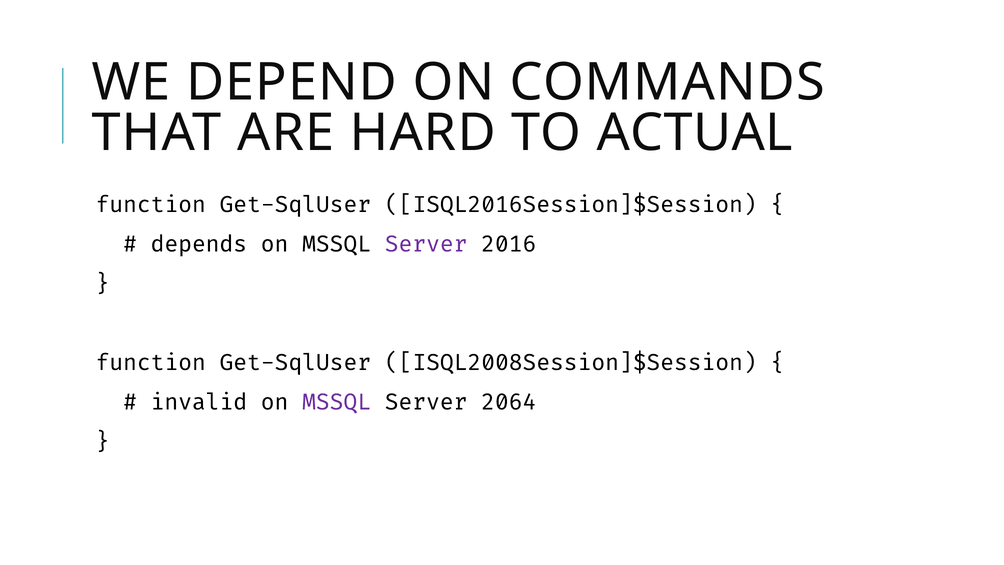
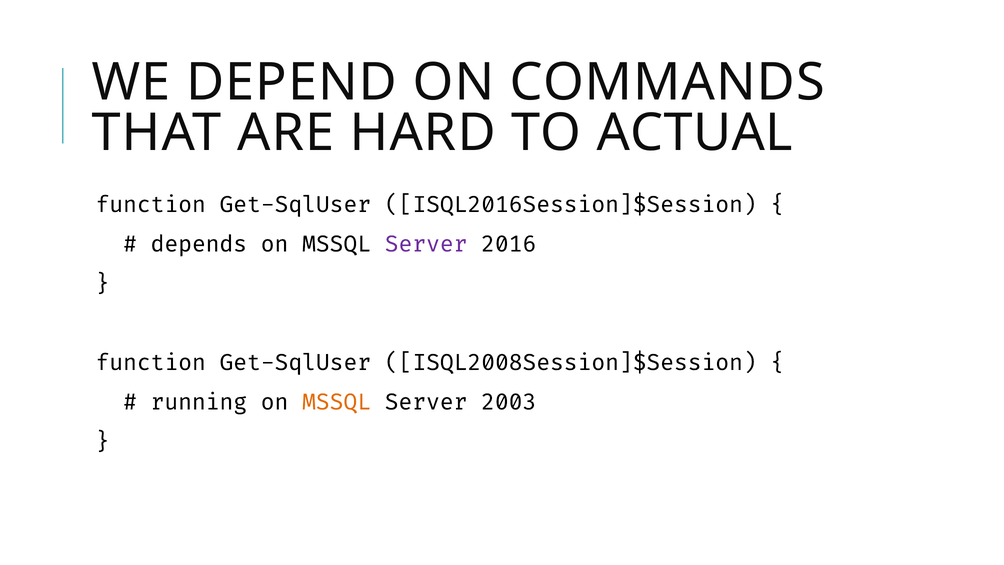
invalid: invalid -> running
MSSQL at (337, 402) colour: purple -> orange
2064: 2064 -> 2003
